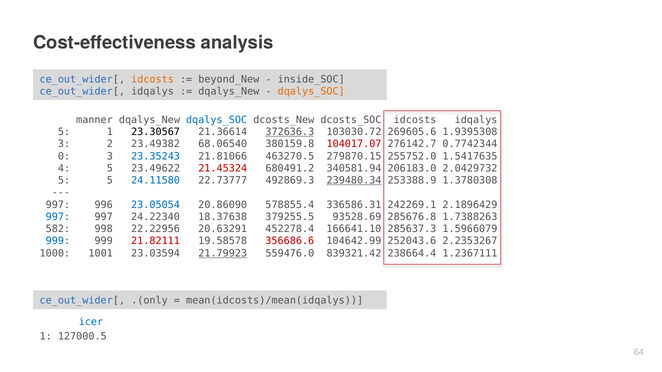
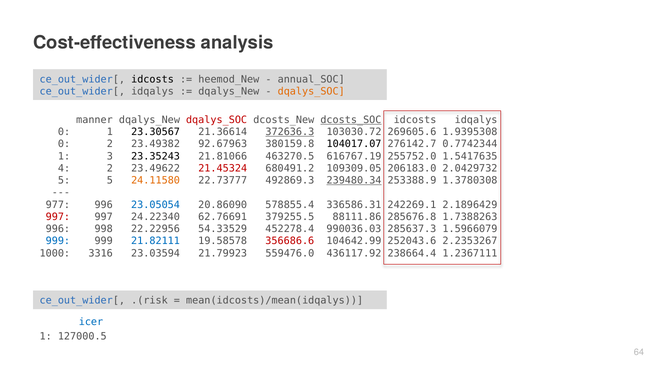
idcosts at (153, 79) colour: orange -> black
beyond_New: beyond_New -> heemod_New
inside_SOC: inside_SOC -> annual_SOC
dqalys_SOC at (217, 120) colour: blue -> red
dcosts_SOC underline: none -> present
5 at (64, 132): 5 -> 0
3 at (64, 144): 3 -> 0
68.06540: 68.06540 -> 92.67963
104017.07 colour: red -> black
0 at (64, 156): 0 -> 1
23.35243 colour: blue -> black
279870.15: 279870.15 -> 616767.19
4 5: 5 -> 2
340581.94: 340581.94 -> 109309.05
24.11580 colour: blue -> orange
997 at (58, 205): 997 -> 977
997 at (58, 217) colour: blue -> red
18.37638: 18.37638 -> 62.76691
93528.69: 93528.69 -> 88111.86
582 at (58, 229): 582 -> 996
20.63291: 20.63291 -> 54.33529
166641.10: 166641.10 -> 990036.03
21.82111 colour: red -> blue
1001: 1001 -> 3316
21.79923 underline: present -> none
839321.42: 839321.42 -> 436117.92
.(only: .(only -> .(risk
